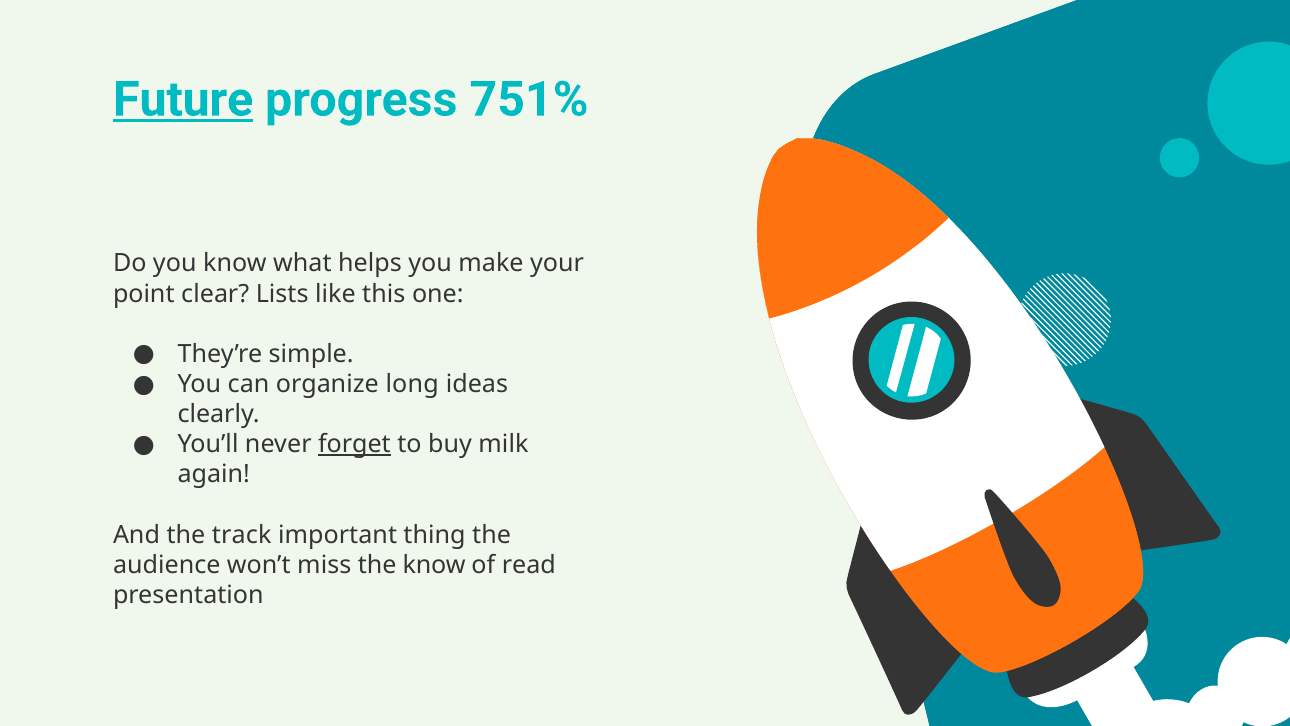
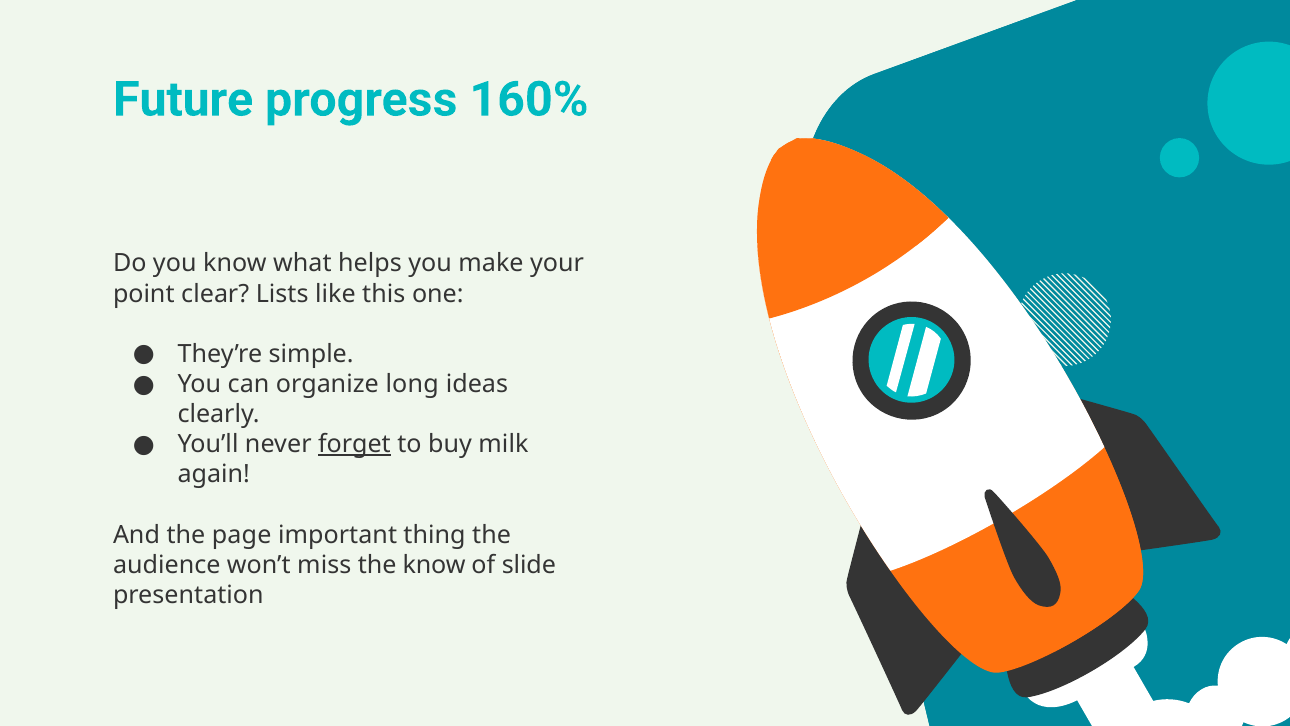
Future underline: present -> none
751%: 751% -> 160%
track: track -> page
read: read -> slide
